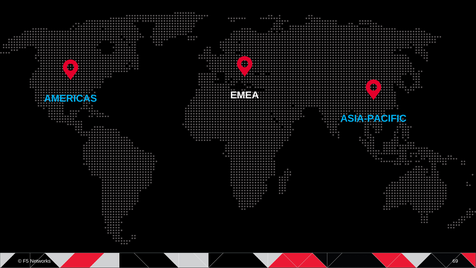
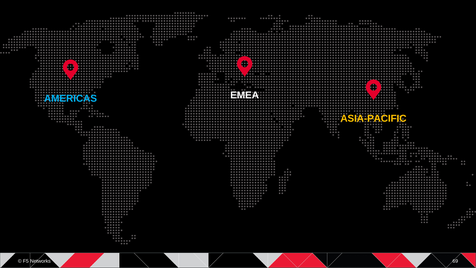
ASIA-PACIFIC colour: light blue -> yellow
